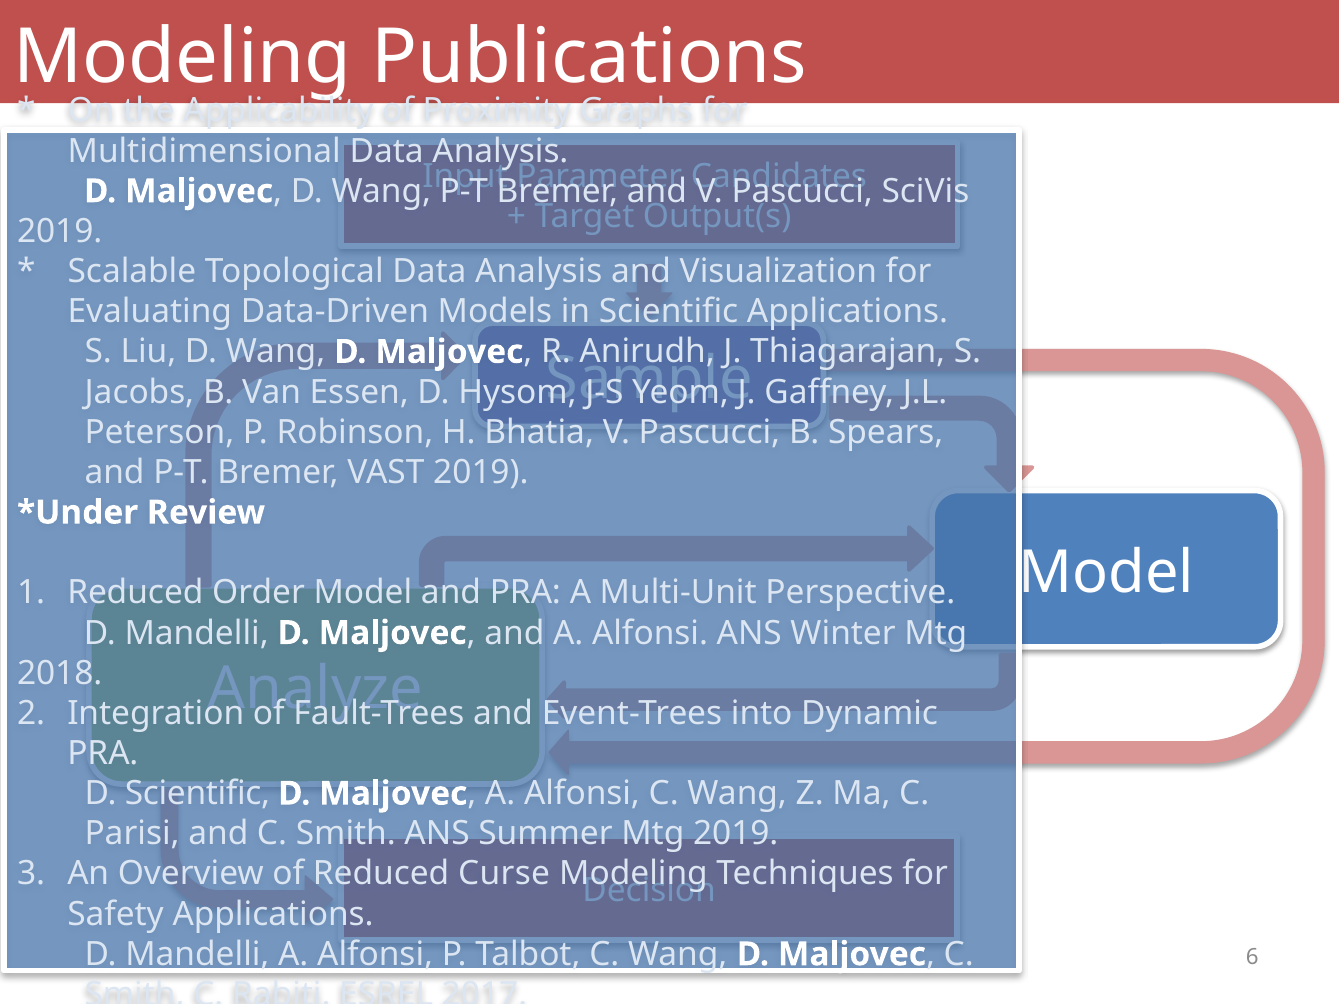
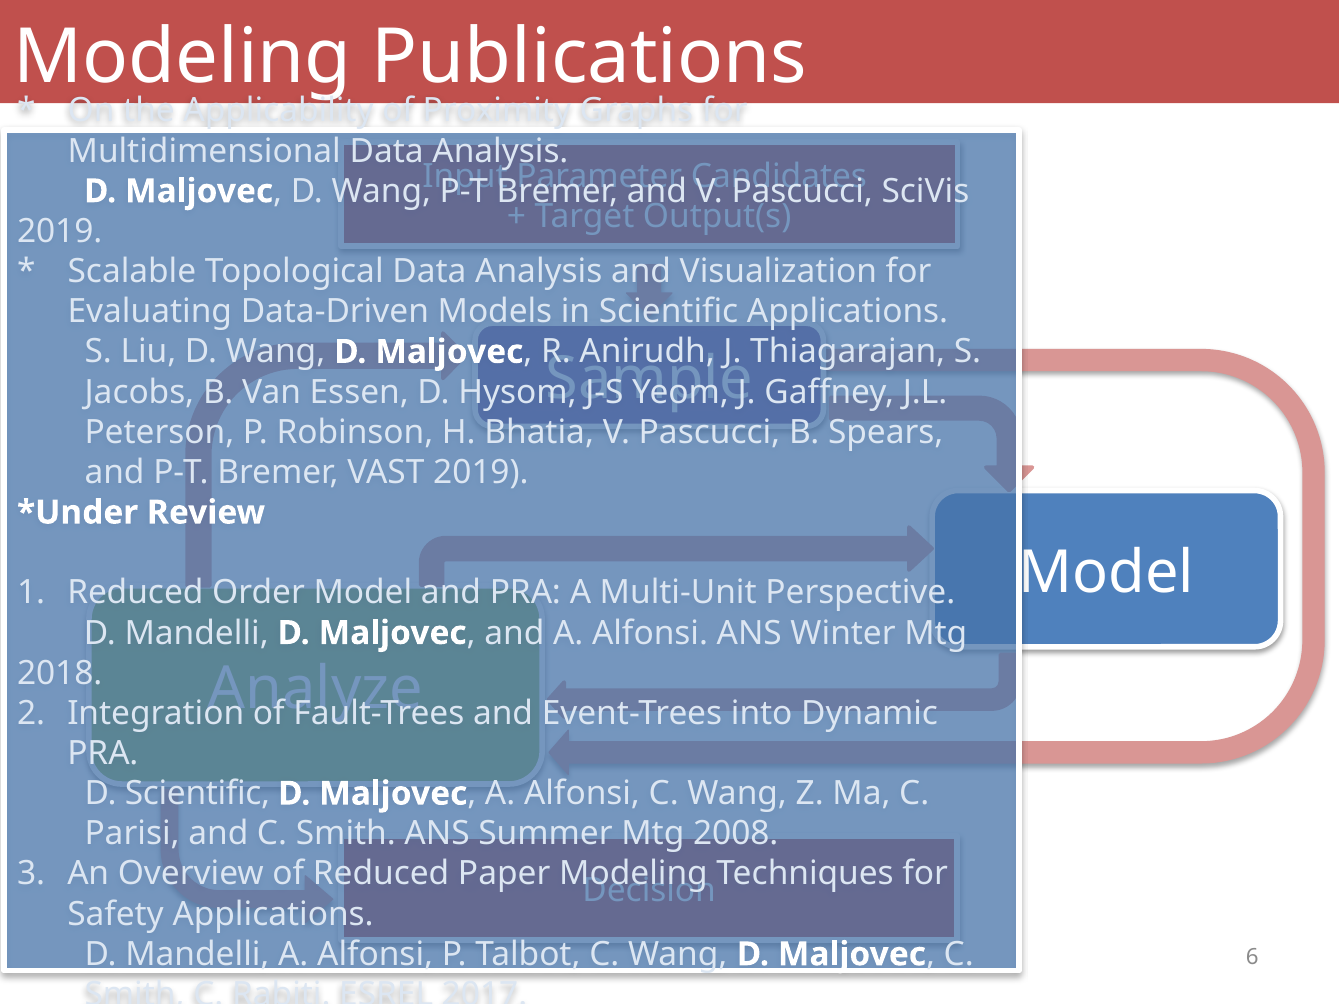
Mtg 2019: 2019 -> 2008
Curse: Curse -> Paper
